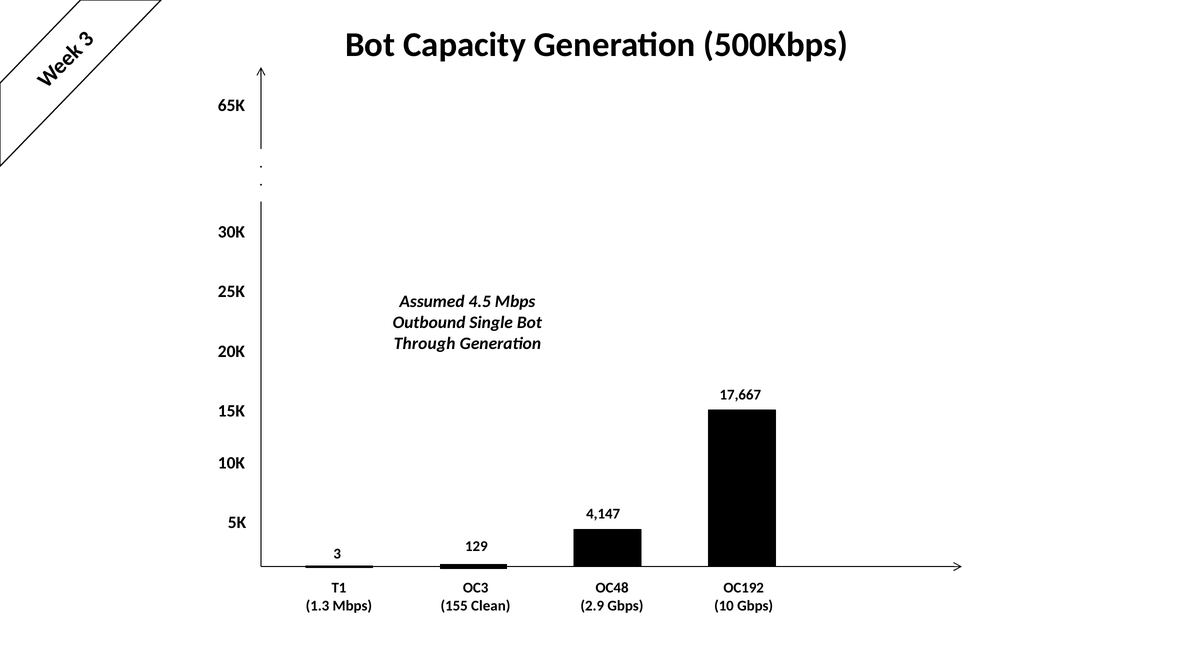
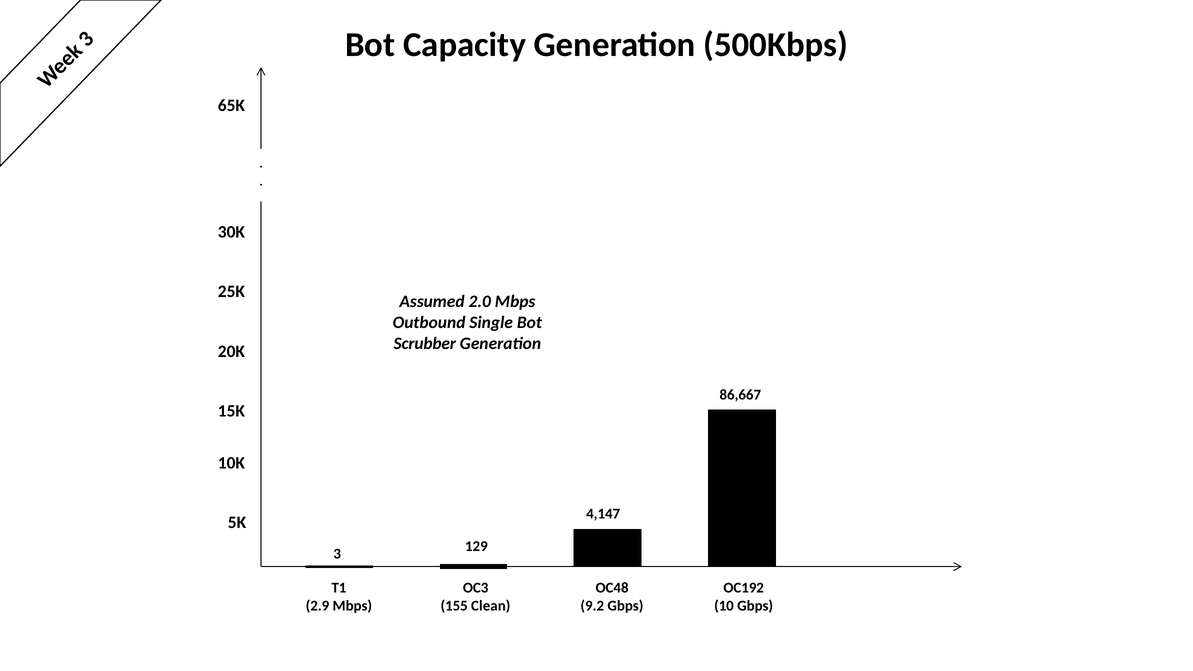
4.5: 4.5 -> 2.0
Through: Through -> Scrubber
17,667: 17,667 -> 86,667
1.3: 1.3 -> 2.9
2.9: 2.9 -> 9.2
